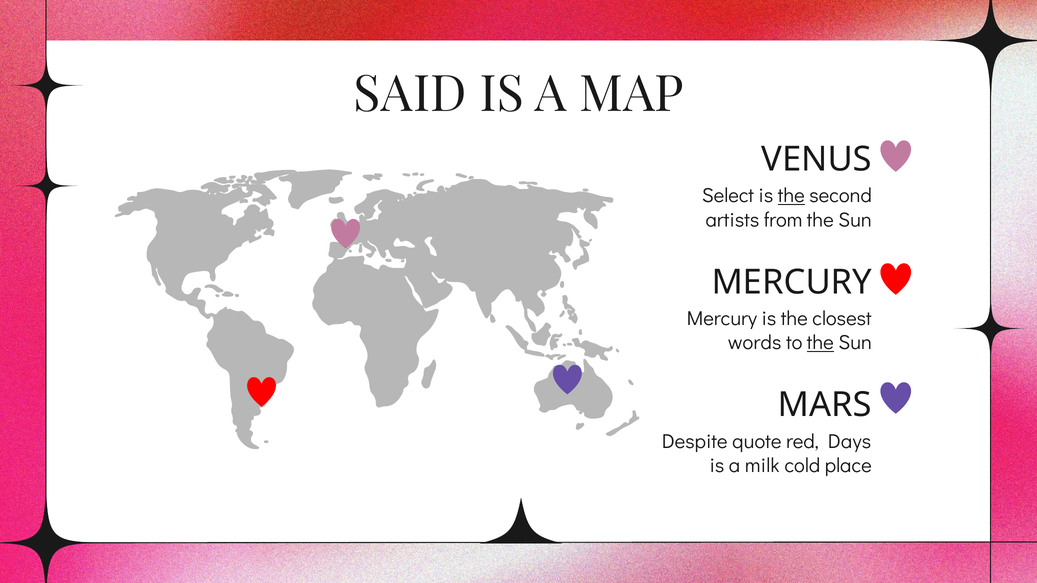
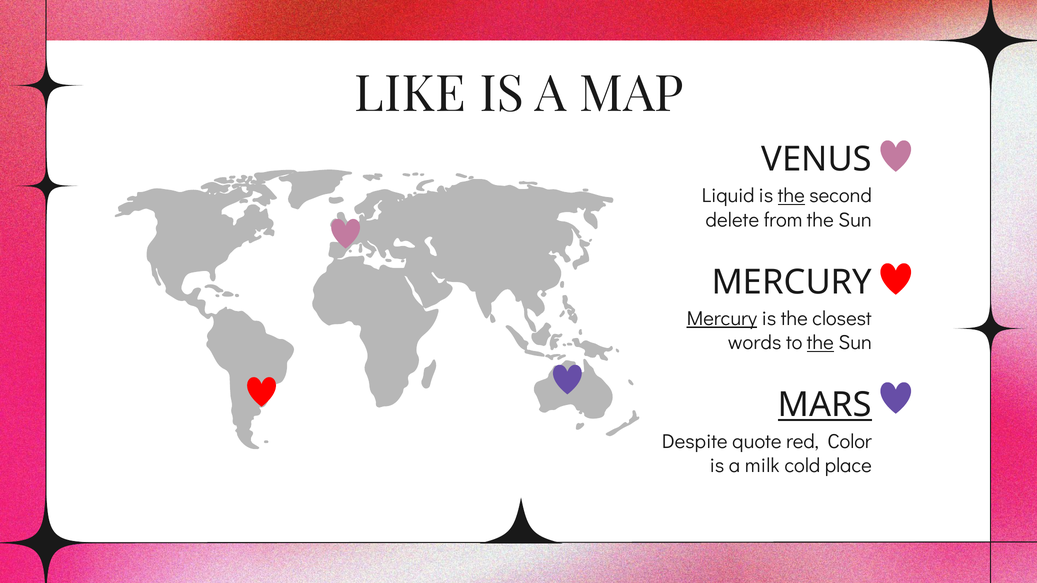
SAID: SAID -> LIKE
Select: Select -> Liquid
artists: artists -> delete
Mercury at (722, 319) underline: none -> present
MARS underline: none -> present
Days: Days -> Color
